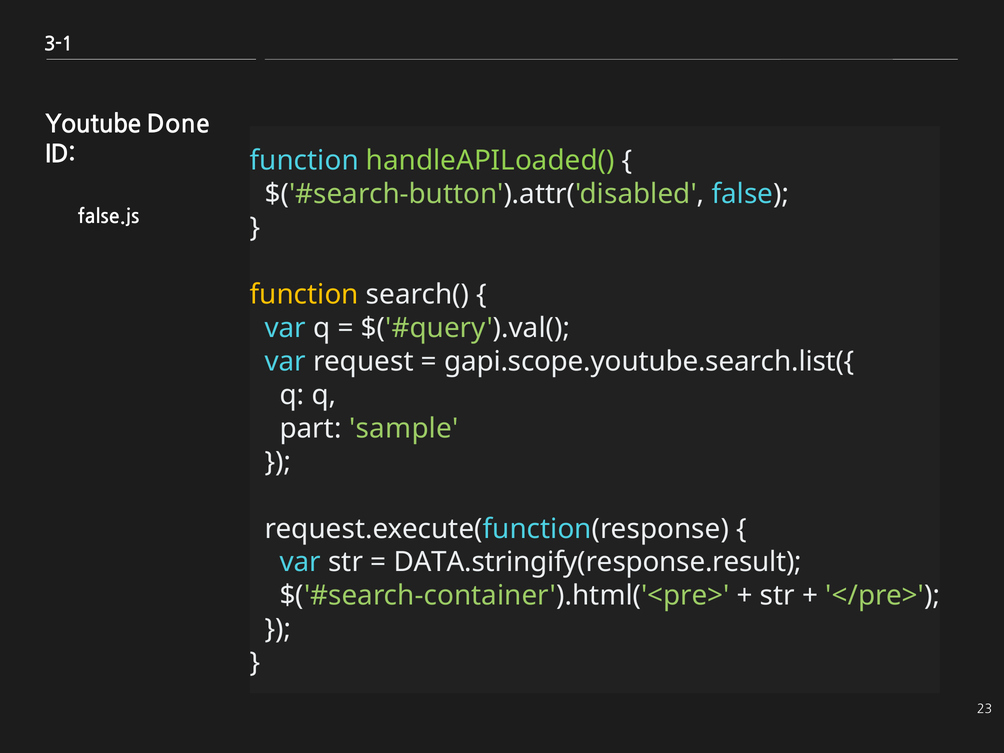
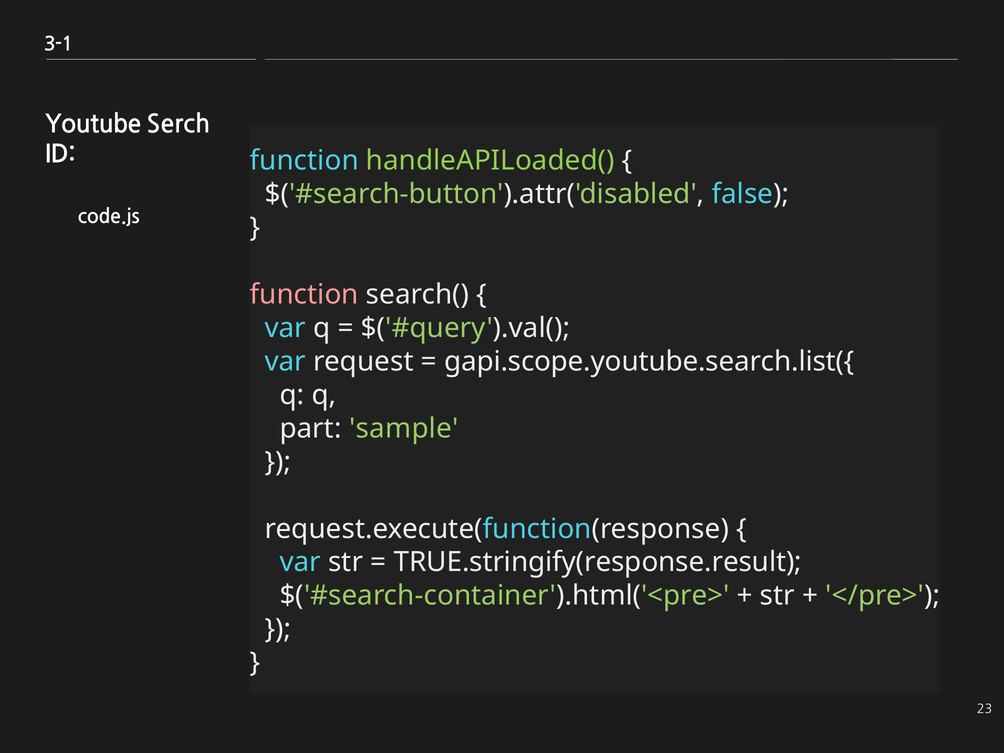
Done: Done -> Serch
false.js: false.js -> code.js
function at (304, 294) colour: yellow -> pink
DATA.stringify(response.result: DATA.stringify(response.result -> TRUE.stringify(response.result
